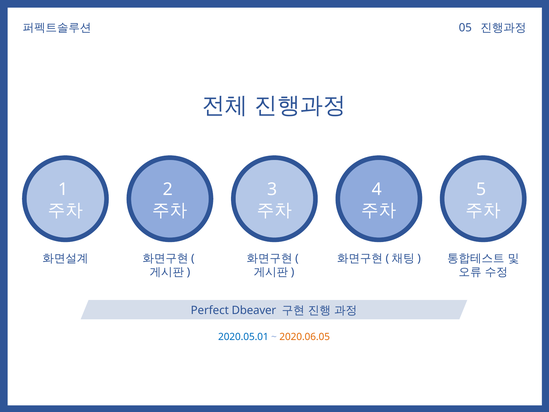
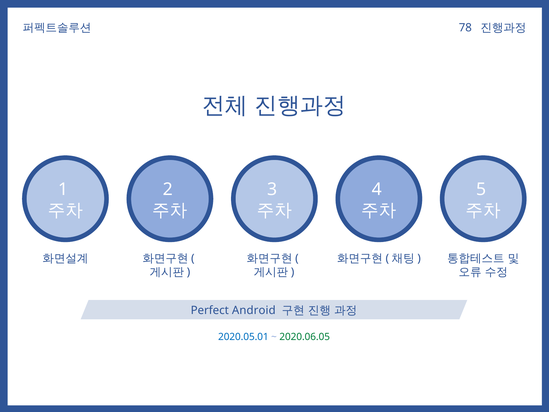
05: 05 -> 78
Dbeaver: Dbeaver -> Android
2020.06.05 colour: orange -> green
